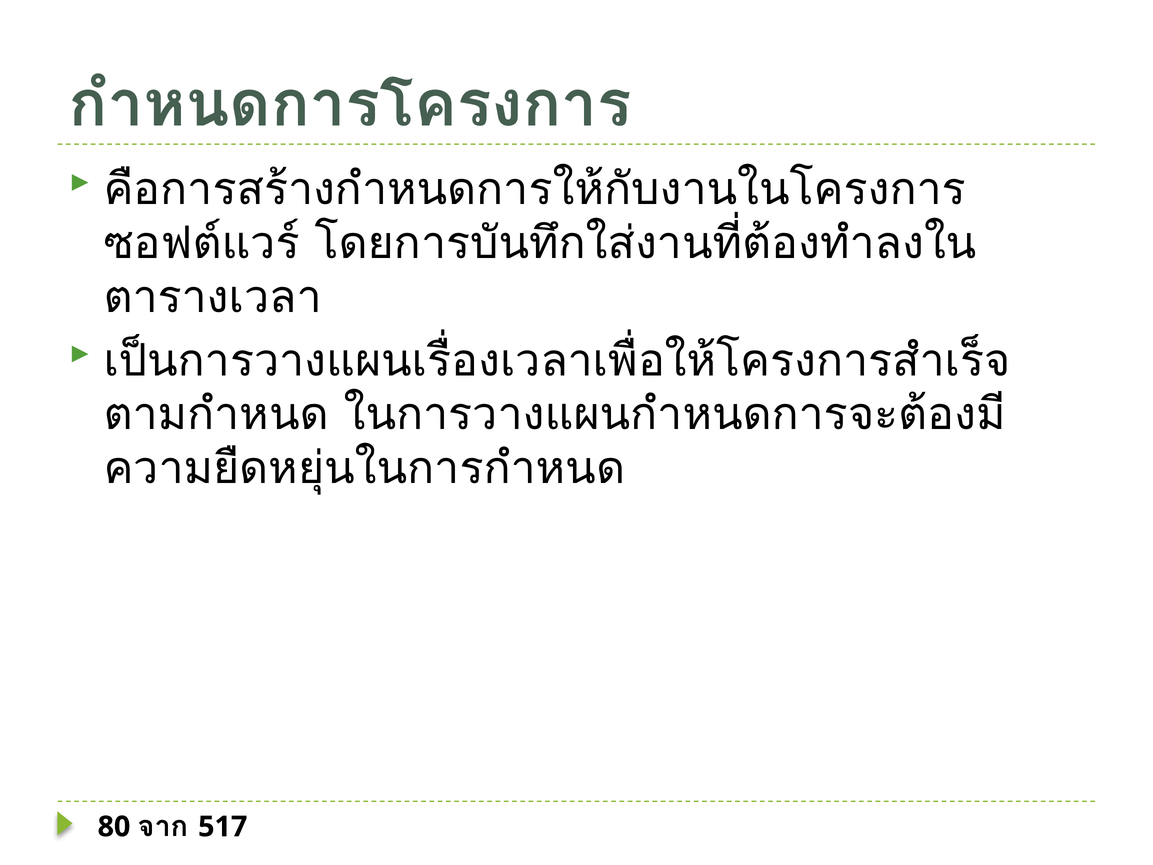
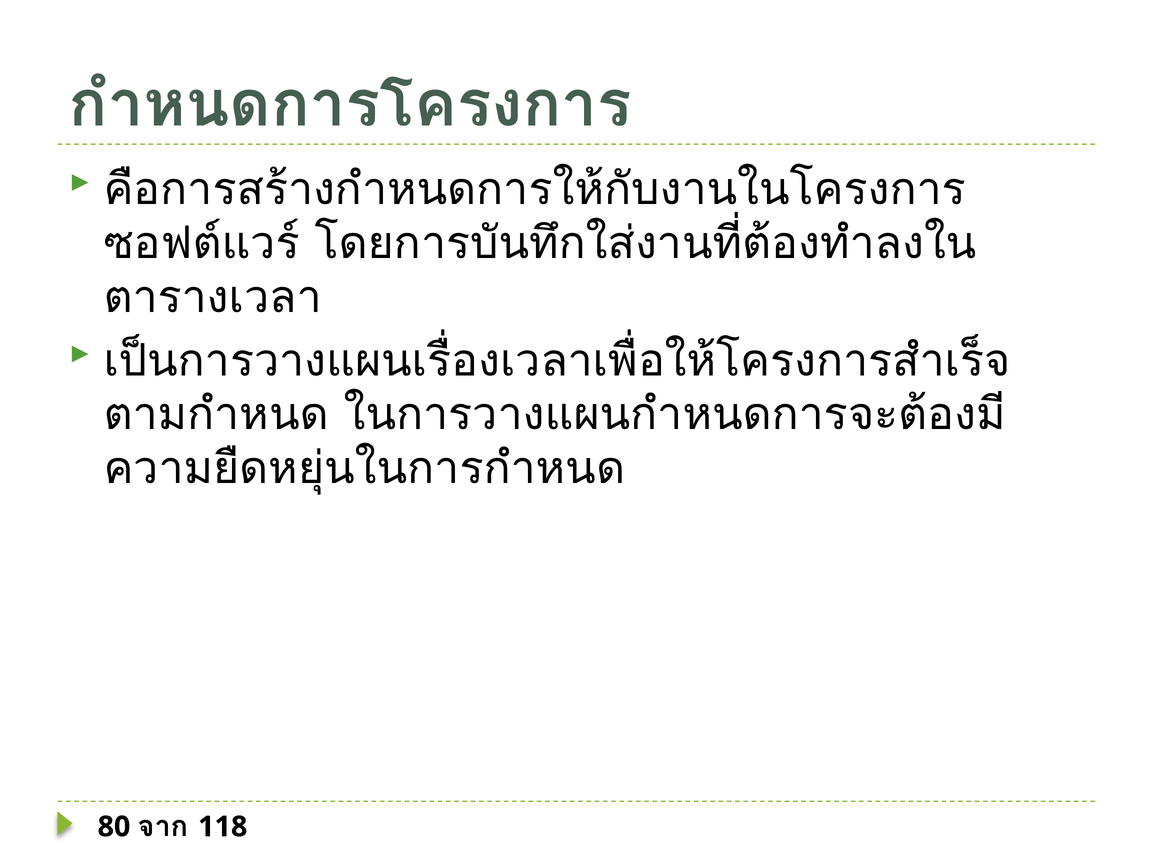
517: 517 -> 118
